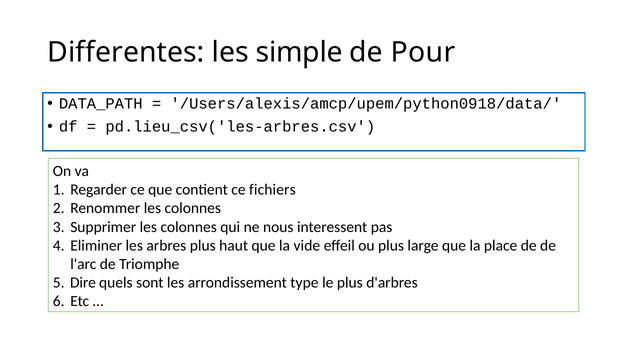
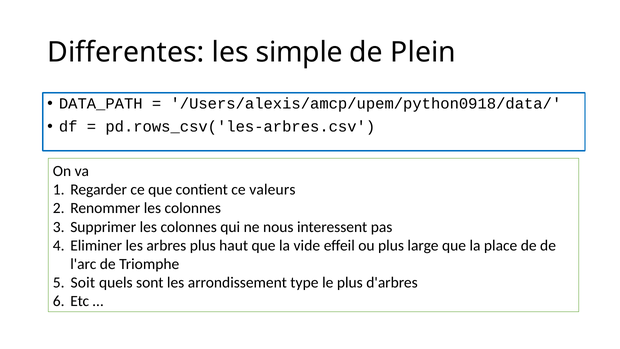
Pour: Pour -> Plein
pd.lieu_csv('les-arbres.csv: pd.lieu_csv('les-arbres.csv -> pd.rows_csv('les-arbres.csv
fichiers: fichiers -> valeurs
Dire: Dire -> Soit
